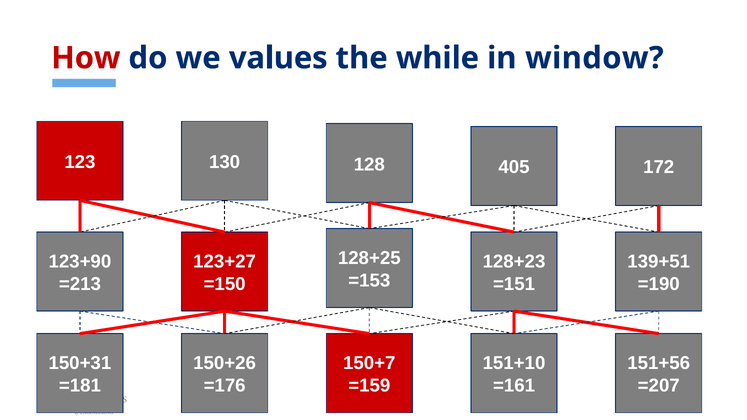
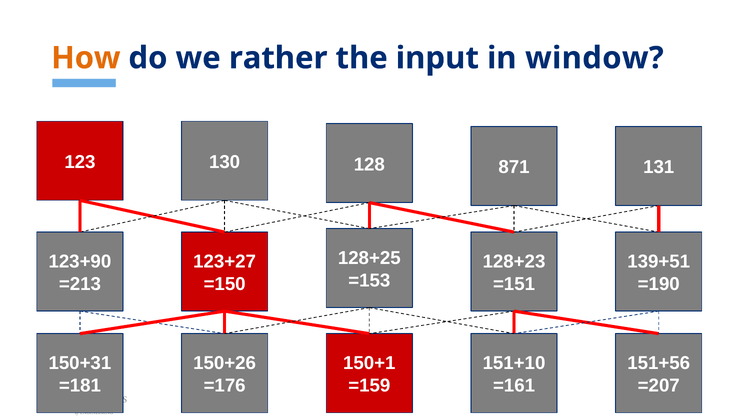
How colour: red -> orange
values: values -> rather
while: while -> input
405: 405 -> 871
172: 172 -> 131
150+7: 150+7 -> 150+1
